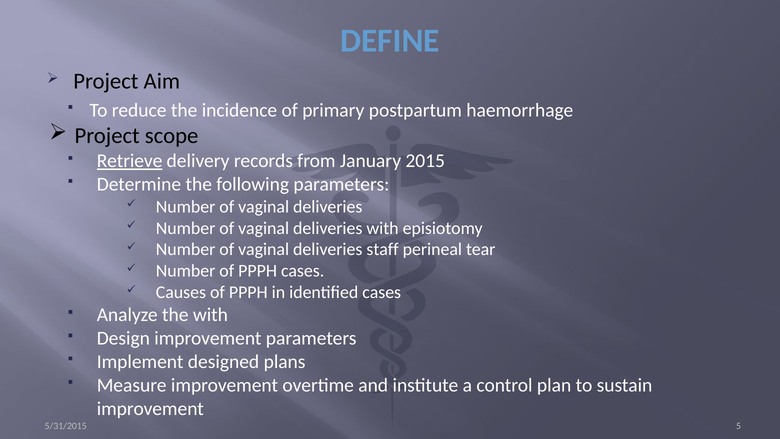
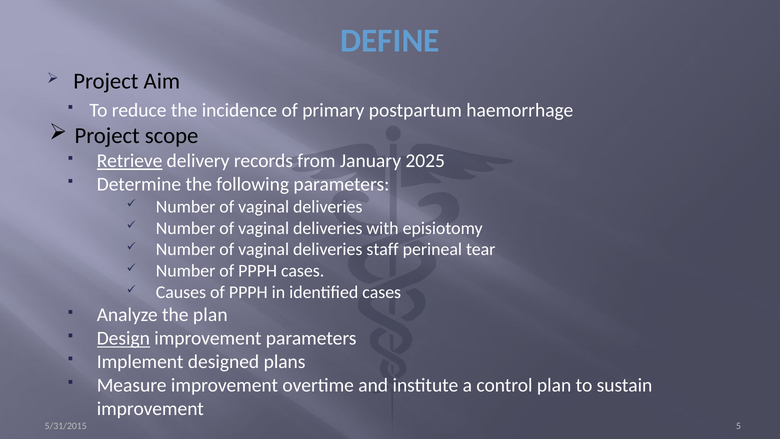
2015: 2015 -> 2025
the with: with -> plan
Design underline: none -> present
